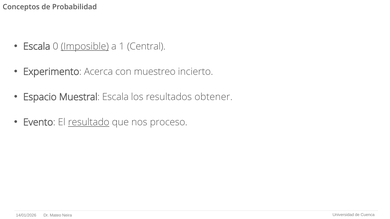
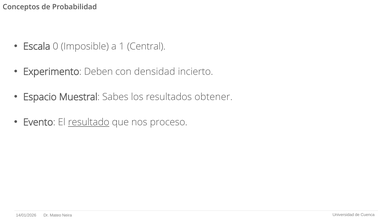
Imposible underline: present -> none
Acerca: Acerca -> Deben
muestreo: muestreo -> densidad
Muestral Escala: Escala -> Sabes
